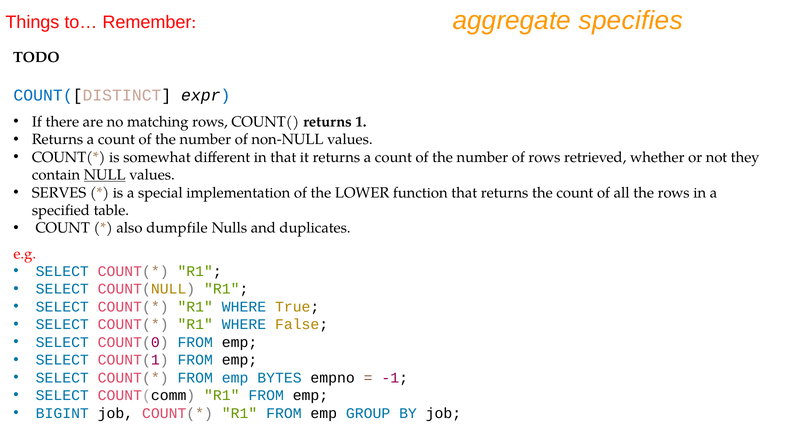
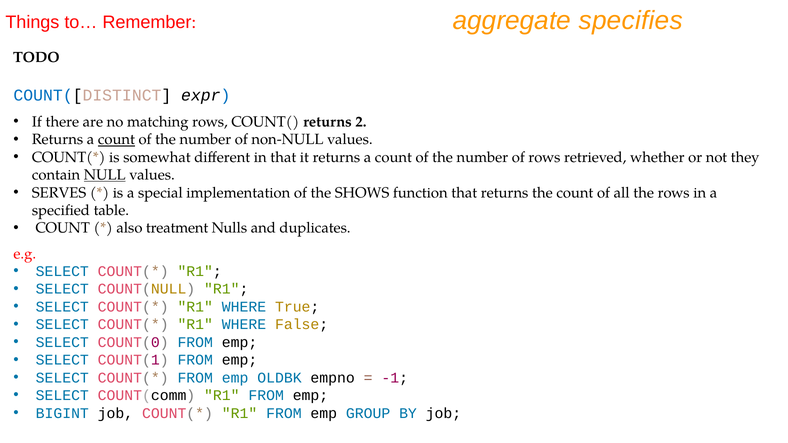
1: 1 -> 2
count at (116, 140) underline: none -> present
LOWER: LOWER -> SHOWS
dumpfile: dumpfile -> treatment
BYTES: BYTES -> OLDBK
